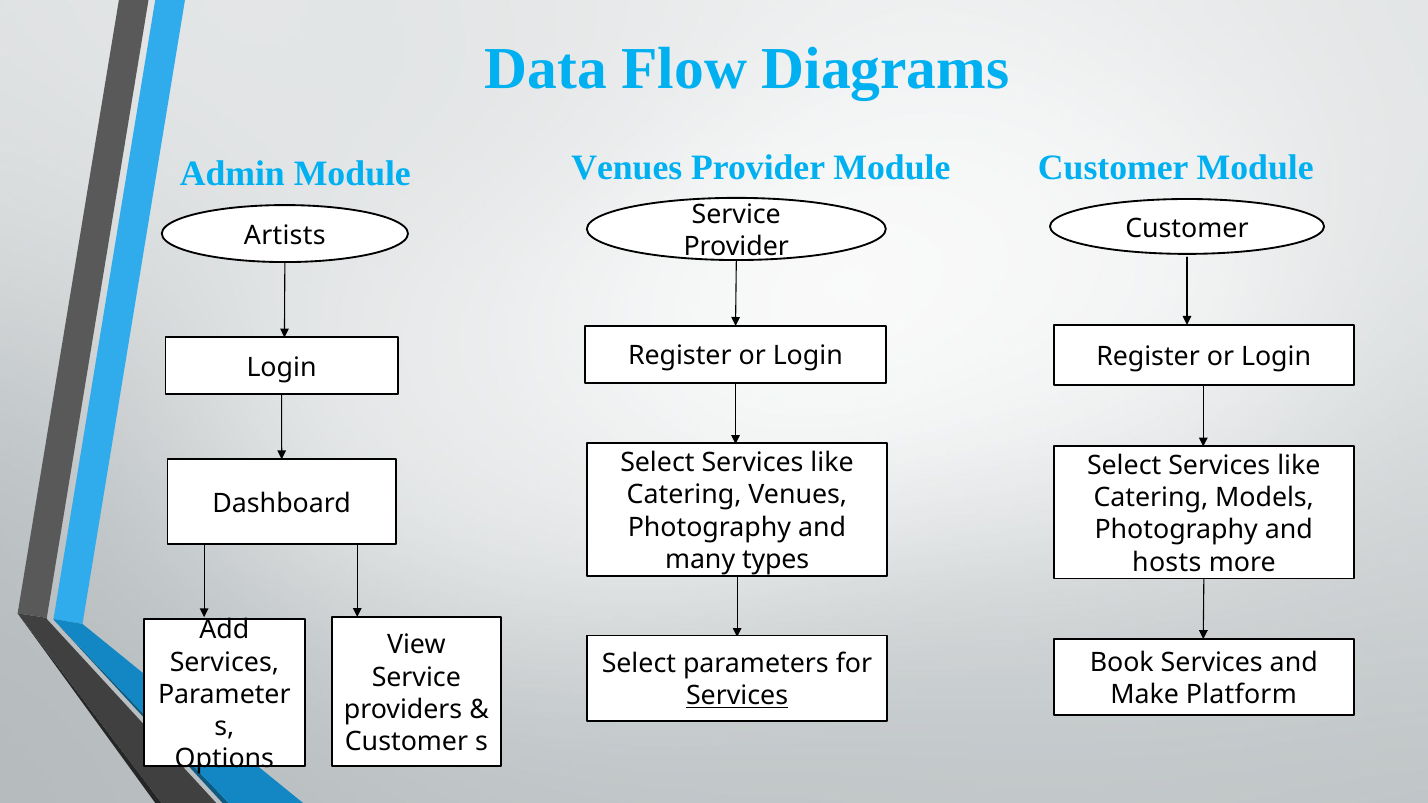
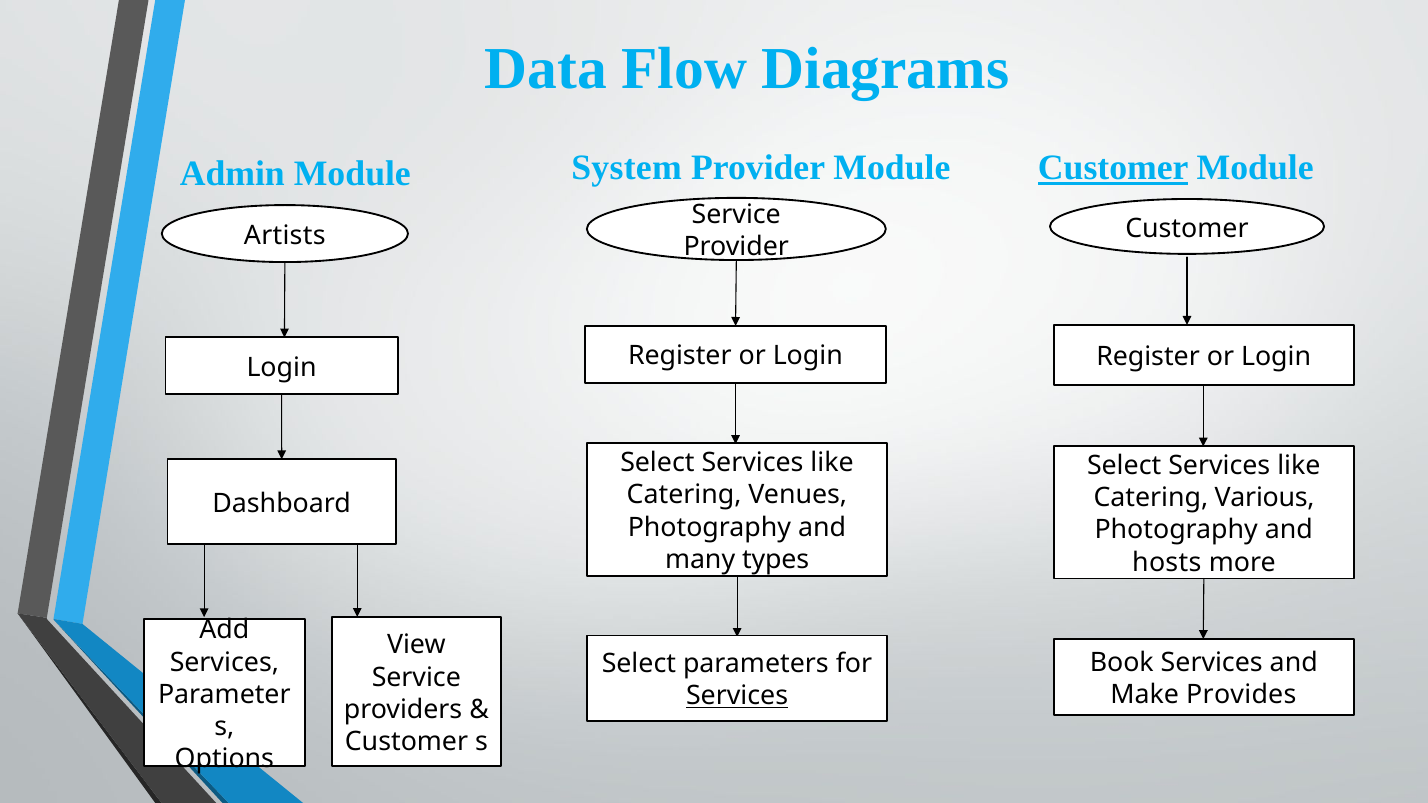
Module Venues: Venues -> System
Customer at (1113, 168) underline: none -> present
Models: Models -> Various
Platform: Platform -> Provides
